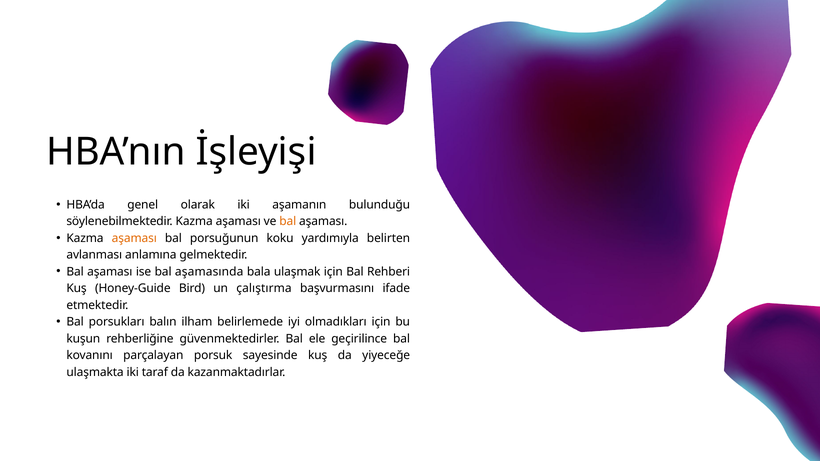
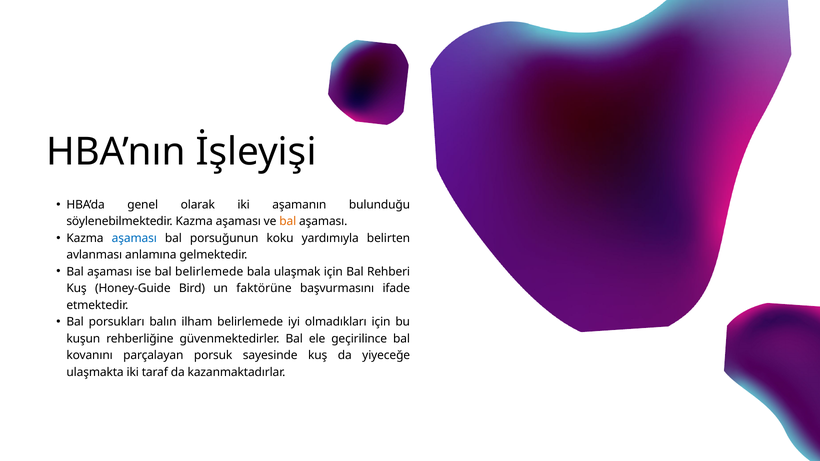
aşaması at (134, 238) colour: orange -> blue
bal aşamasında: aşamasında -> belirlemede
çalıştırma: çalıştırma -> faktörüne
